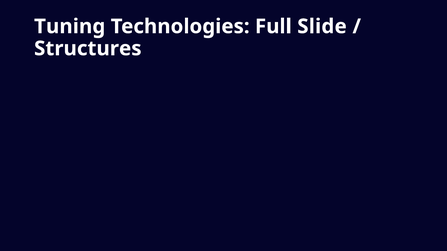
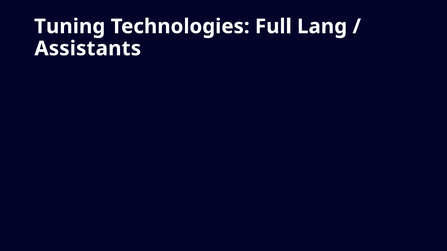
Slide: Slide -> Lang
Structures: Structures -> Assistants
